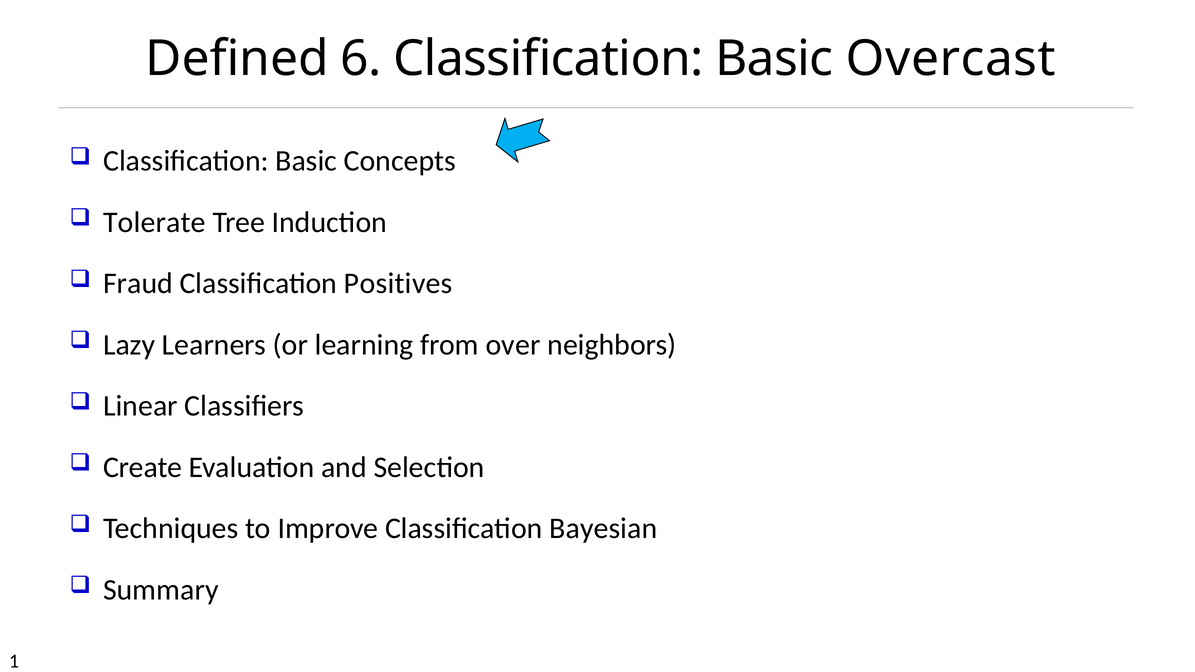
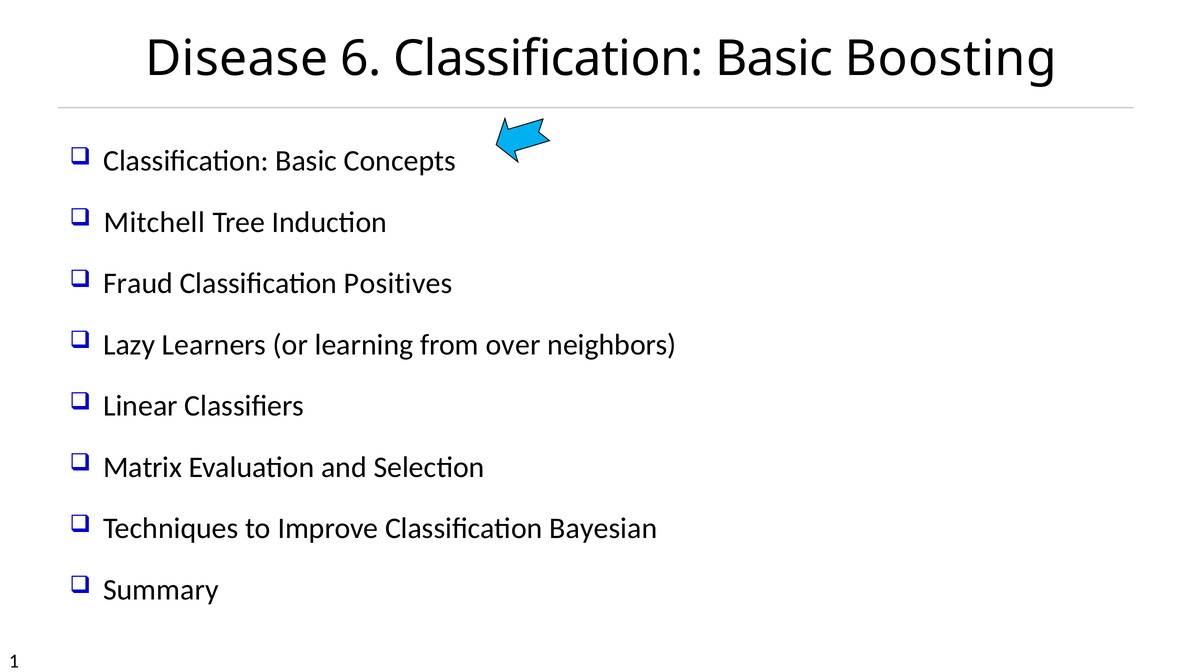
Defined: Defined -> Disease
Overcast: Overcast -> Boosting
Tolerate: Tolerate -> Mitchell
Create: Create -> Matrix
